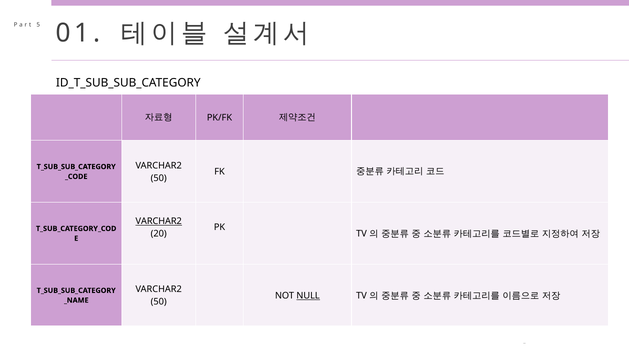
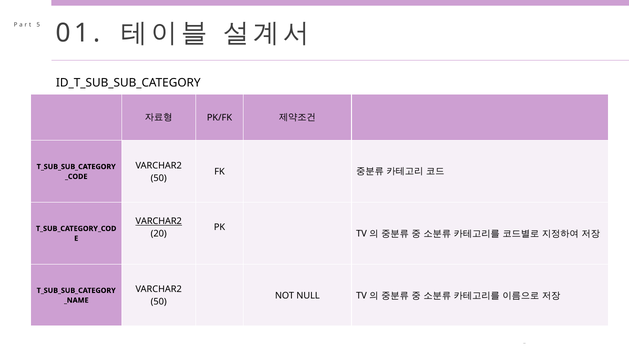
NULL underline: present -> none
